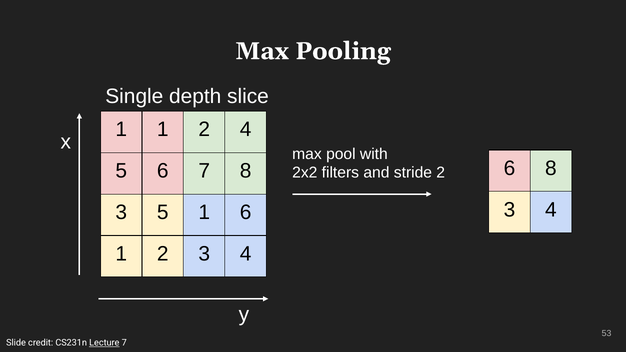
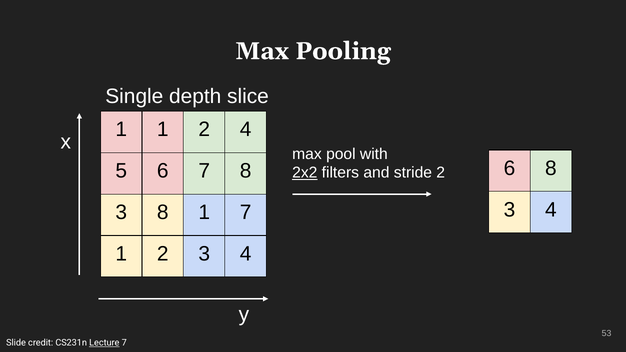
2x2 underline: none -> present
3 5: 5 -> 8
1 6: 6 -> 7
